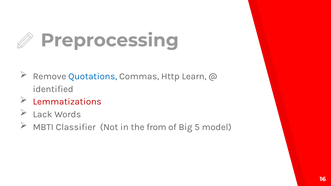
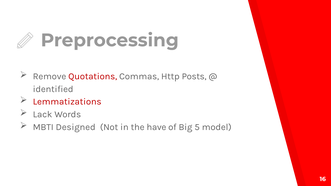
Quotations colour: blue -> red
Learn: Learn -> Posts
Classifier: Classifier -> Designed
from: from -> have
